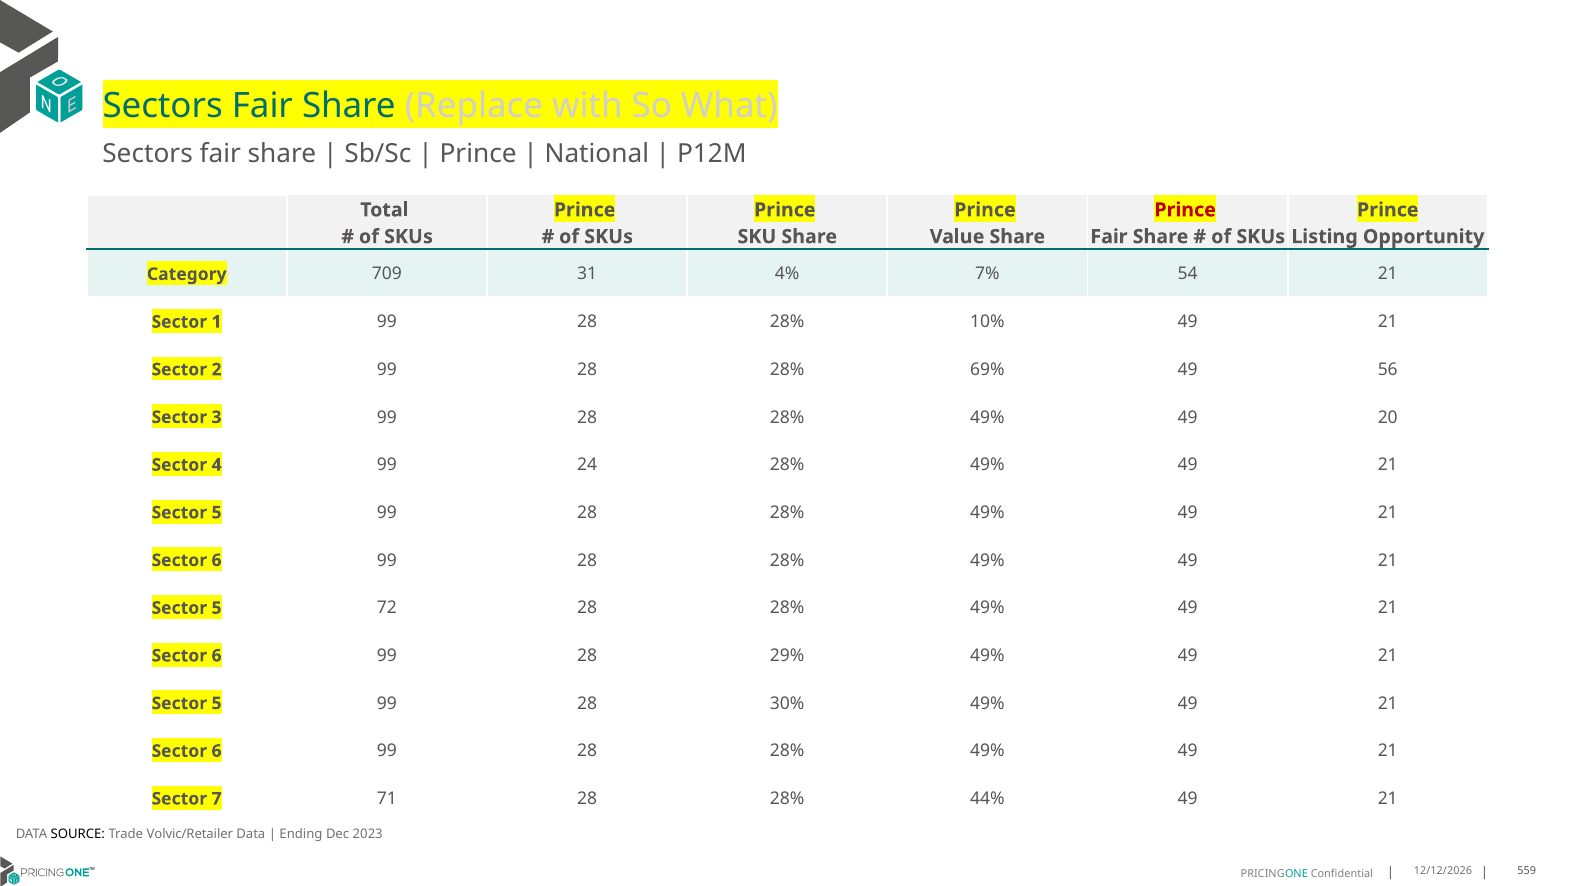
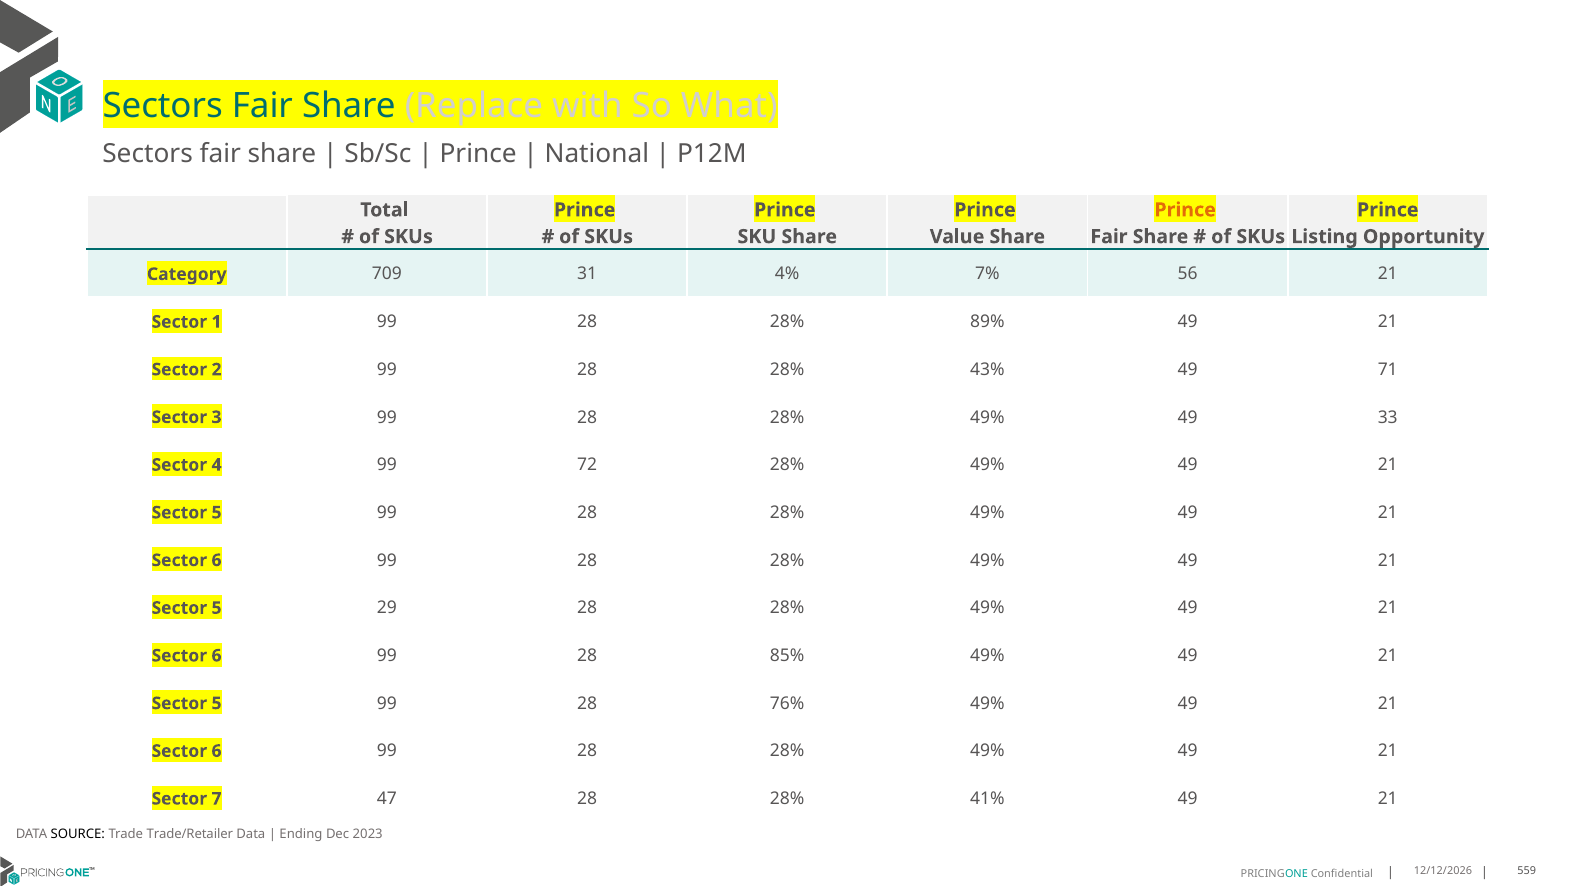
Prince at (1185, 210) colour: red -> orange
54: 54 -> 56
10%: 10% -> 89%
69%: 69% -> 43%
56: 56 -> 71
20: 20 -> 33
24: 24 -> 72
72: 72 -> 29
29%: 29% -> 85%
30%: 30% -> 76%
71: 71 -> 47
44%: 44% -> 41%
Volvic/Retailer: Volvic/Retailer -> Trade/Retailer
